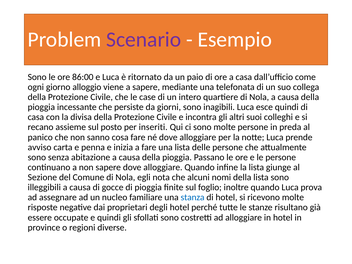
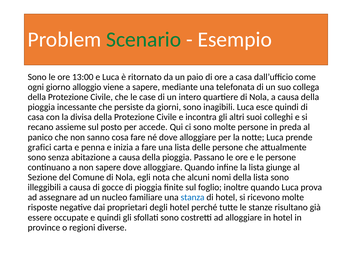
Scenario colour: purple -> green
86:00: 86:00 -> 13:00
inseriti: inseriti -> accede
avviso: avviso -> grafici
